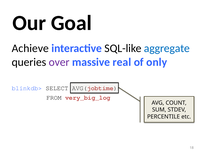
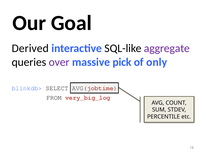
Achieve: Achieve -> Derived
aggregate colour: blue -> purple
real: real -> pick
